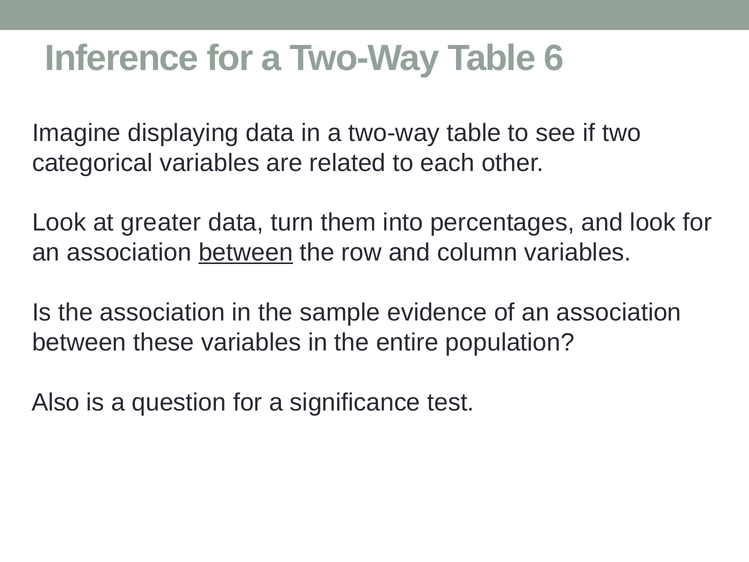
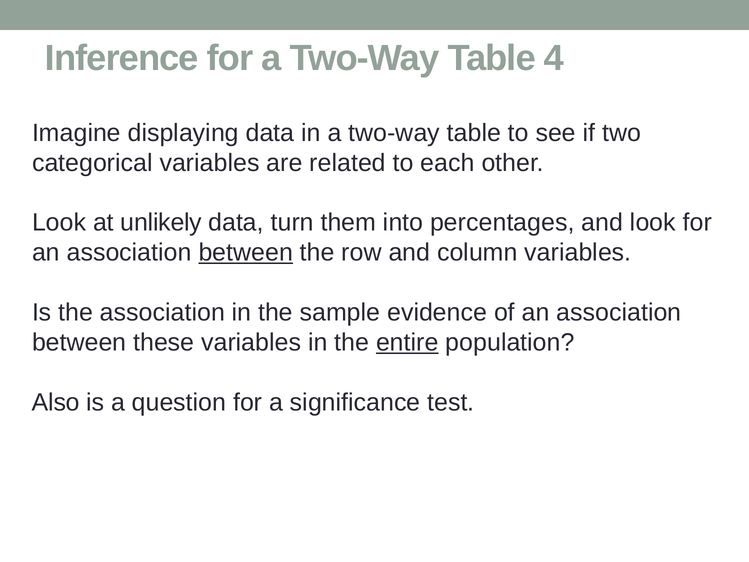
6: 6 -> 4
greater: greater -> unlikely
entire underline: none -> present
